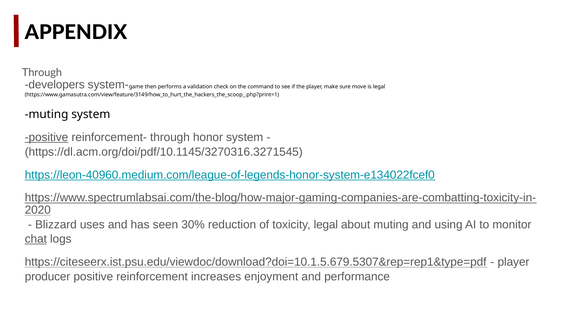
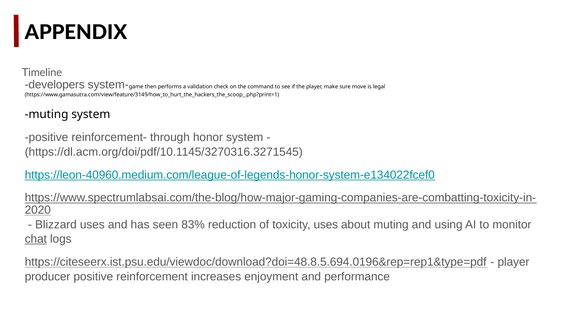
Through at (42, 73): Through -> Timeline
positive at (47, 137) underline: present -> none
30%: 30% -> 83%
toxicity legal: legal -> uses
https://citeseerx.ist.psu.edu/viewdoc/download?doi=10.1.5.679.5307&rep=rep1&type=pdf: https://citeseerx.ist.psu.edu/viewdoc/download?doi=10.1.5.679.5307&rep=rep1&type=pdf -> https://citeseerx.ist.psu.edu/viewdoc/download?doi=48.8.5.694.0196&rep=rep1&type=pdf
